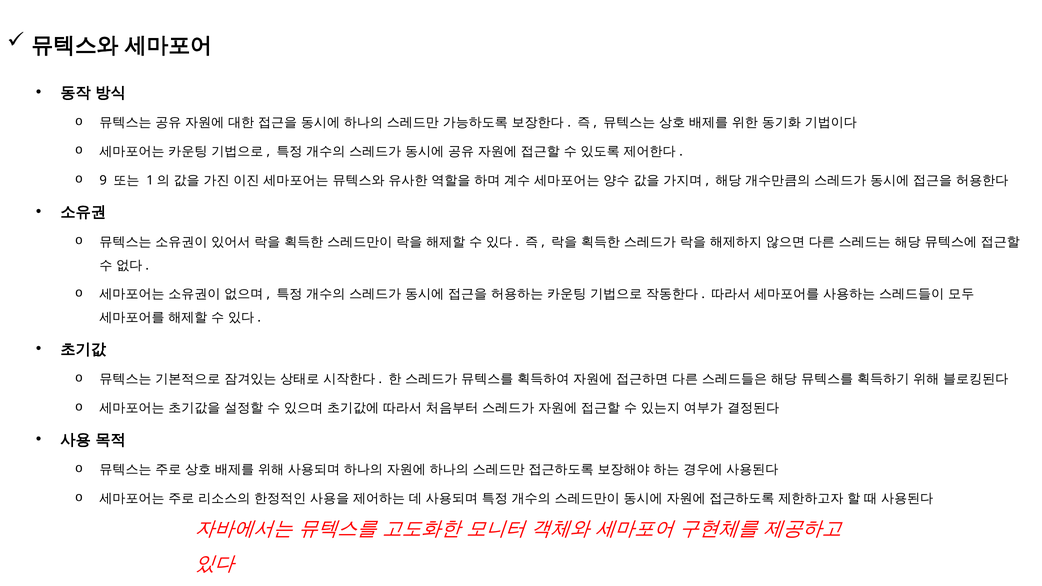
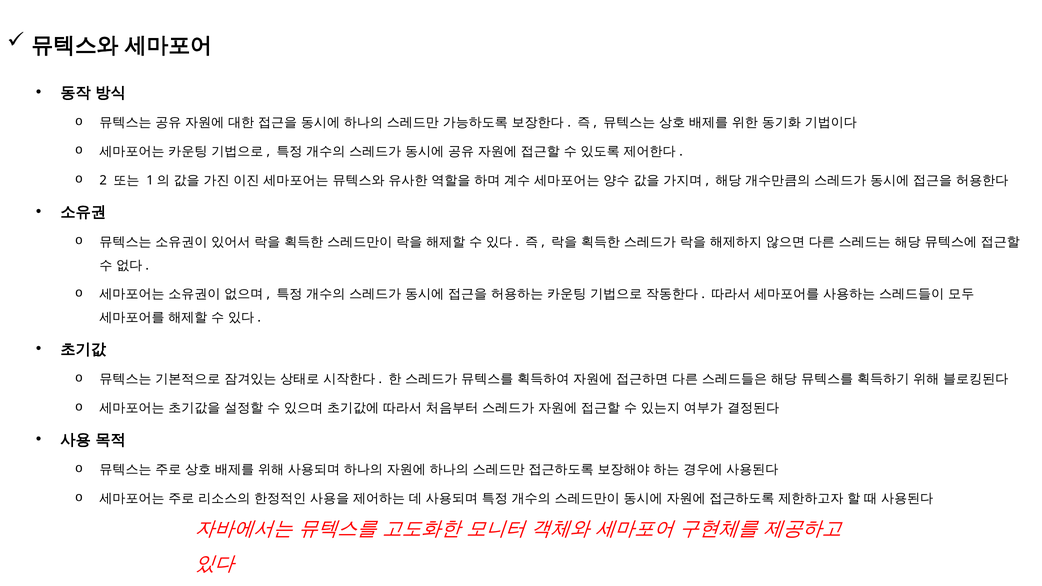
9: 9 -> 2
